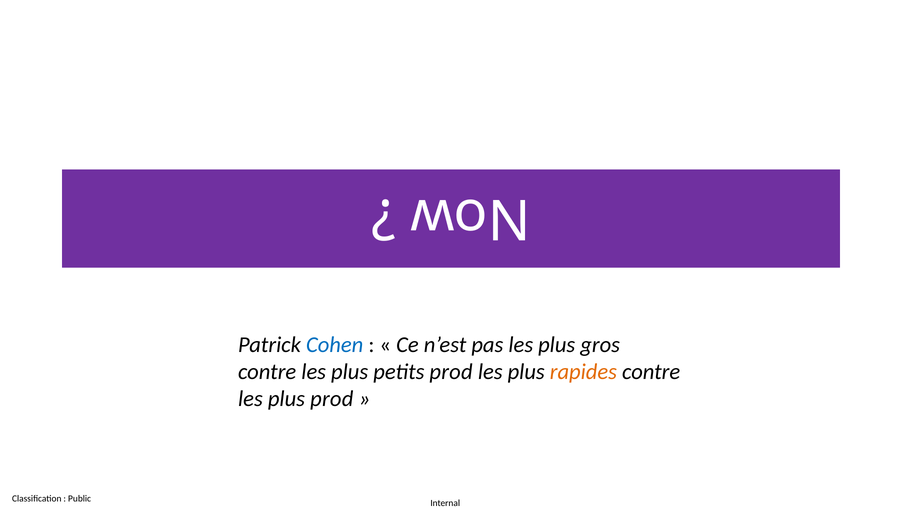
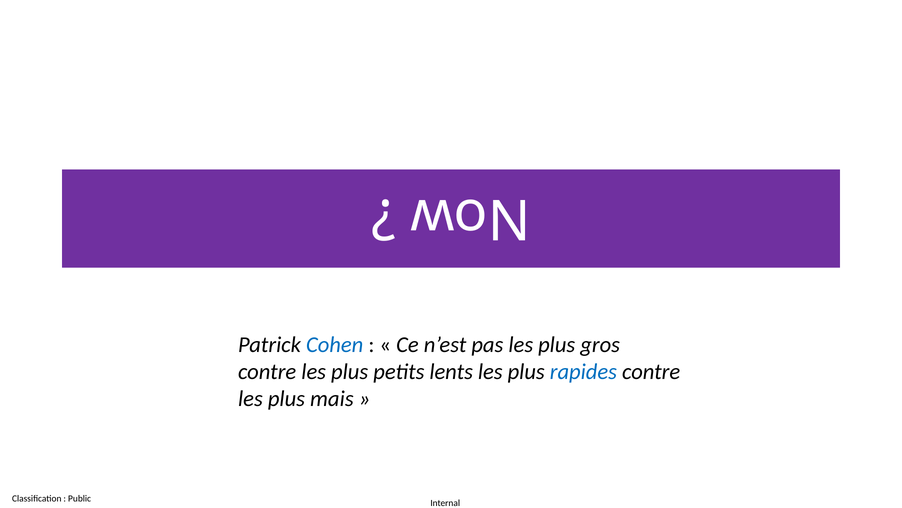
petits prod: prod -> lents
rapides colour: orange -> blue
plus prod: prod -> mais
